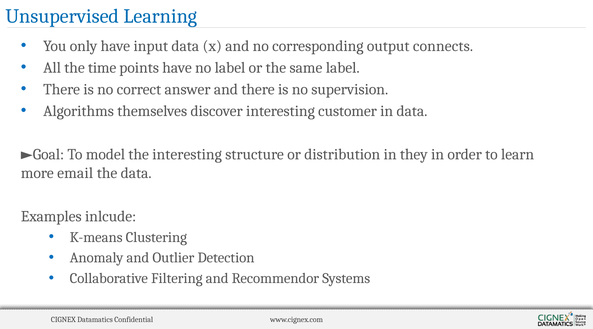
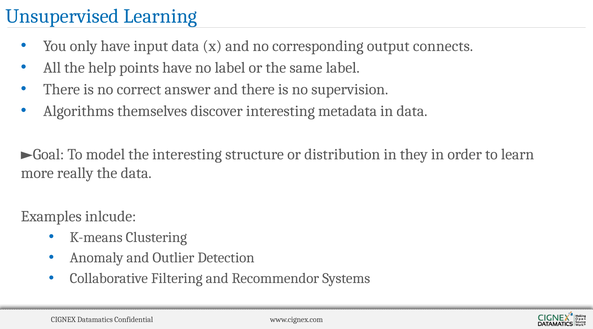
time: time -> help
customer: customer -> metadata
email: email -> really
